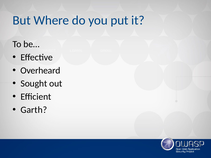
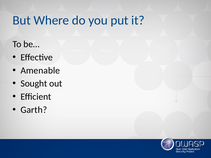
Overheard: Overheard -> Amenable
